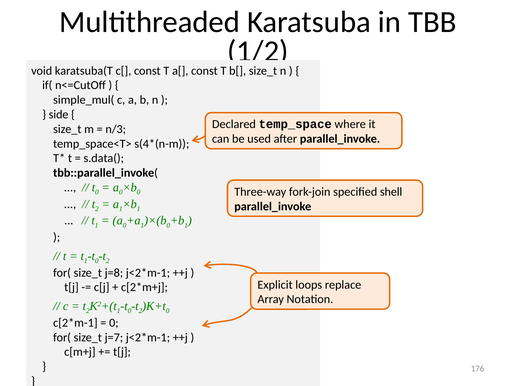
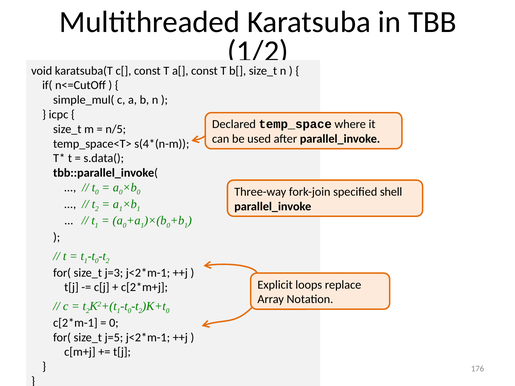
side: side -> icpc
n/3: n/3 -> n/5
j=8: j=8 -> j=3
j=7: j=7 -> j=5
